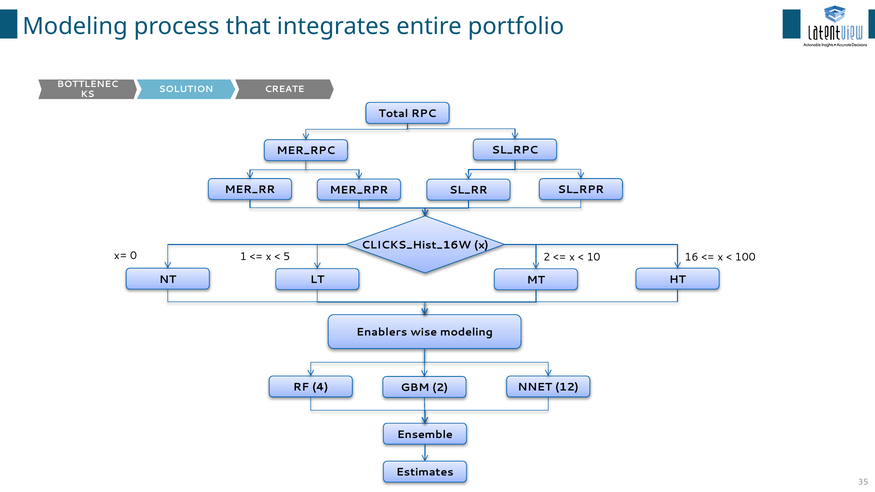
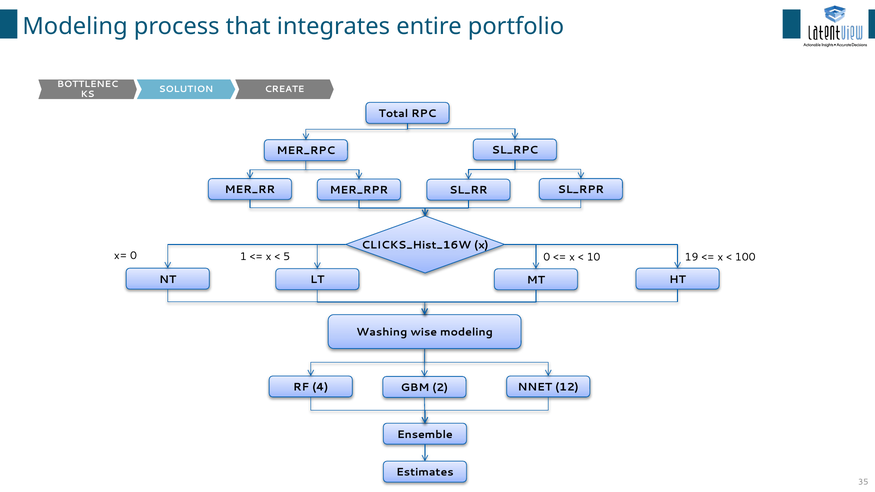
5 2: 2 -> 0
16: 16 -> 19
Enablers: Enablers -> Washing
